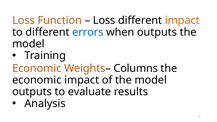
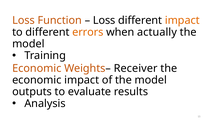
errors colour: blue -> orange
when outputs: outputs -> actually
Columns: Columns -> Receiver
